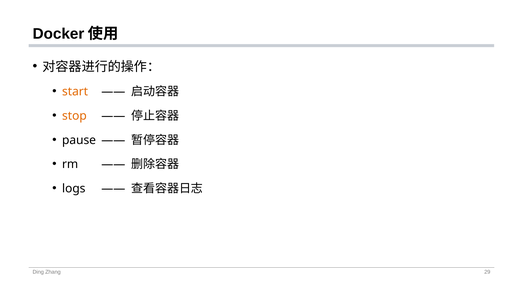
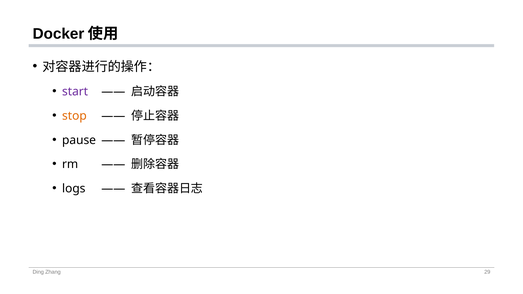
start colour: orange -> purple
